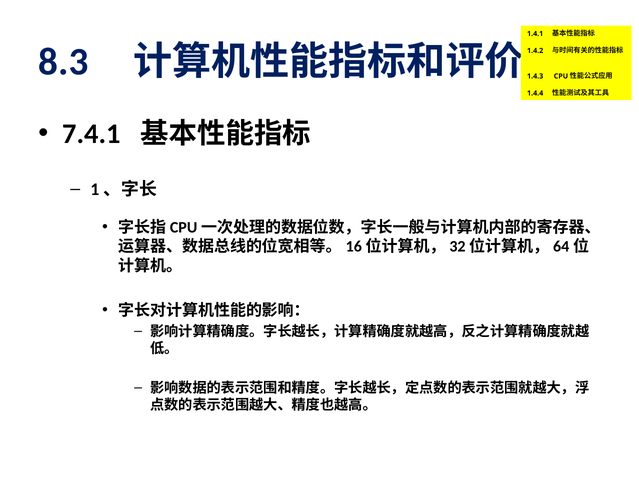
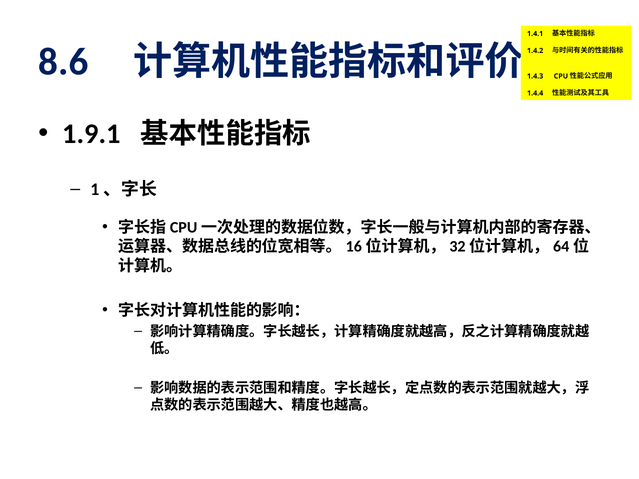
8.3: 8.3 -> 8.6
7.4.1: 7.4.1 -> 1.9.1
